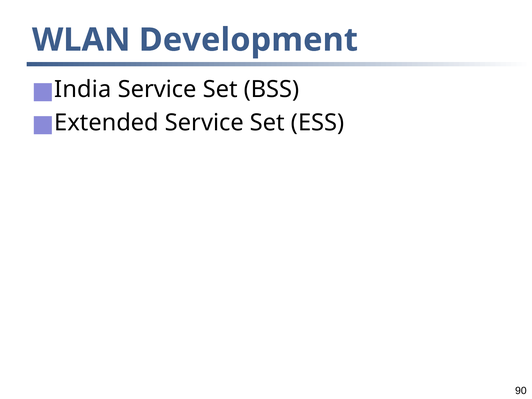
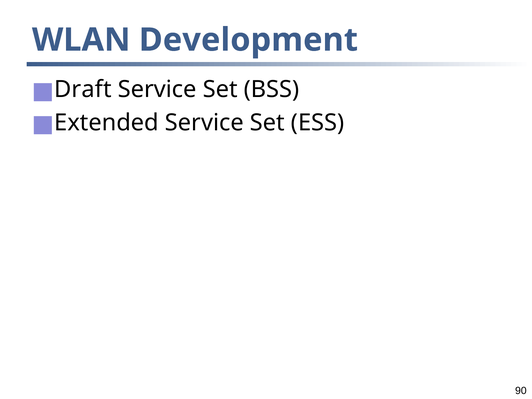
India: India -> Draft
